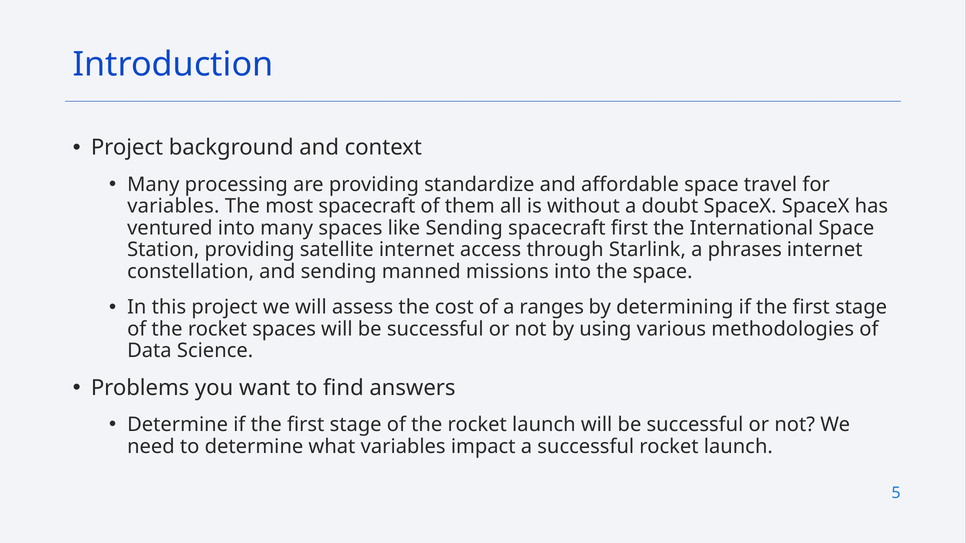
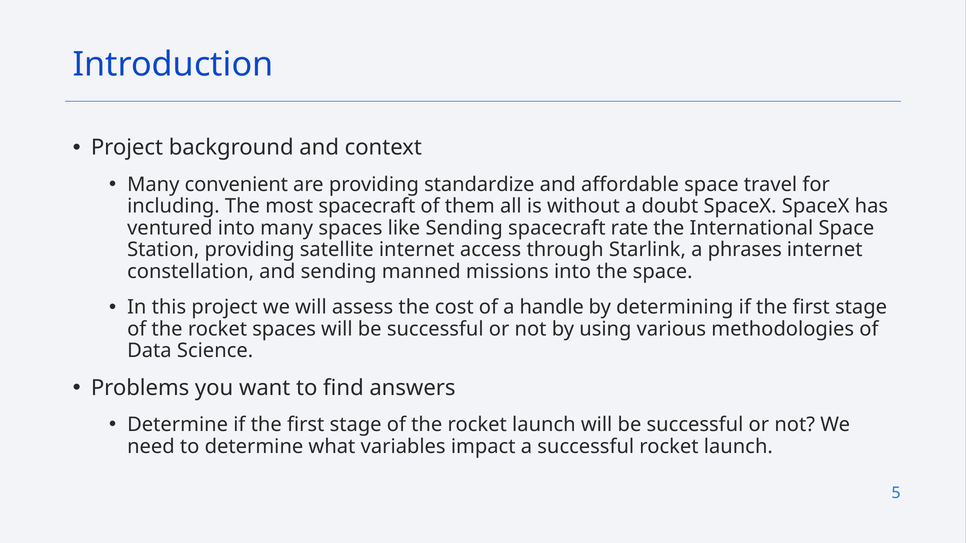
processing: processing -> convenient
variables at (173, 206): variables -> including
spacecraft first: first -> rate
ranges: ranges -> handle
